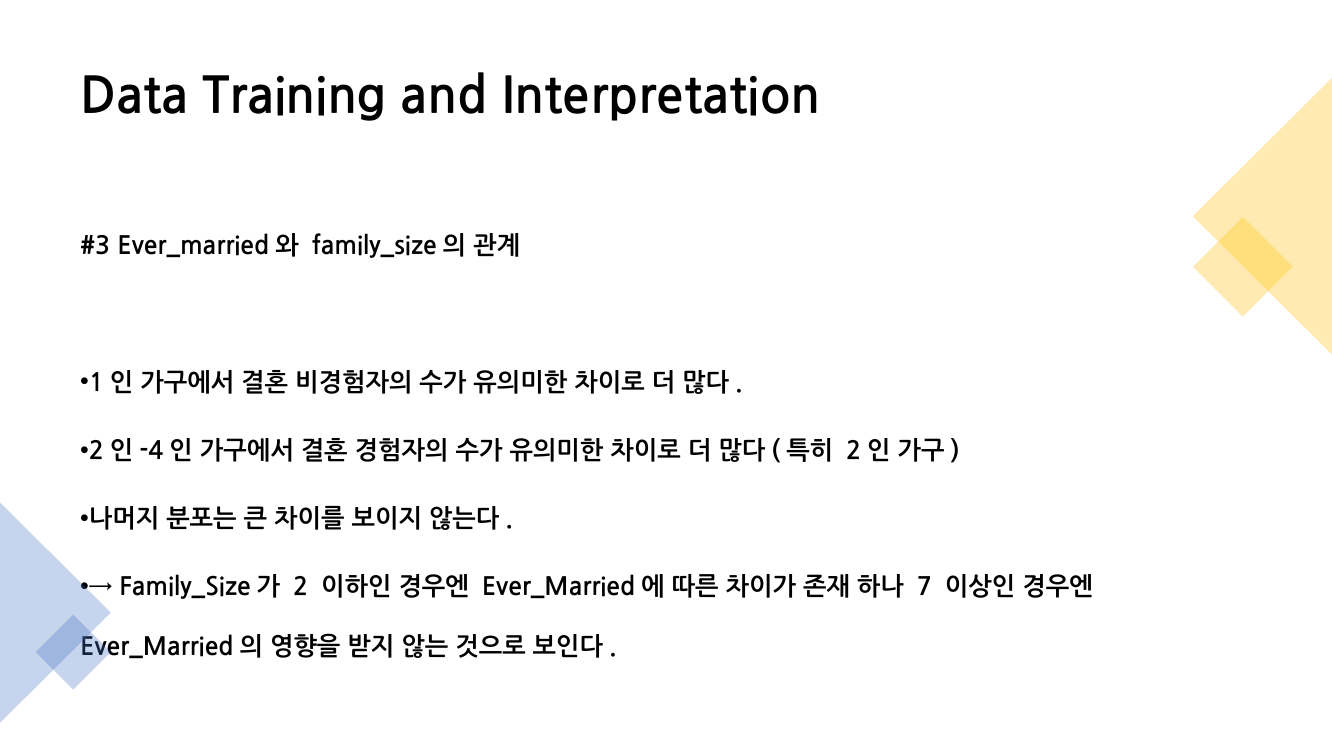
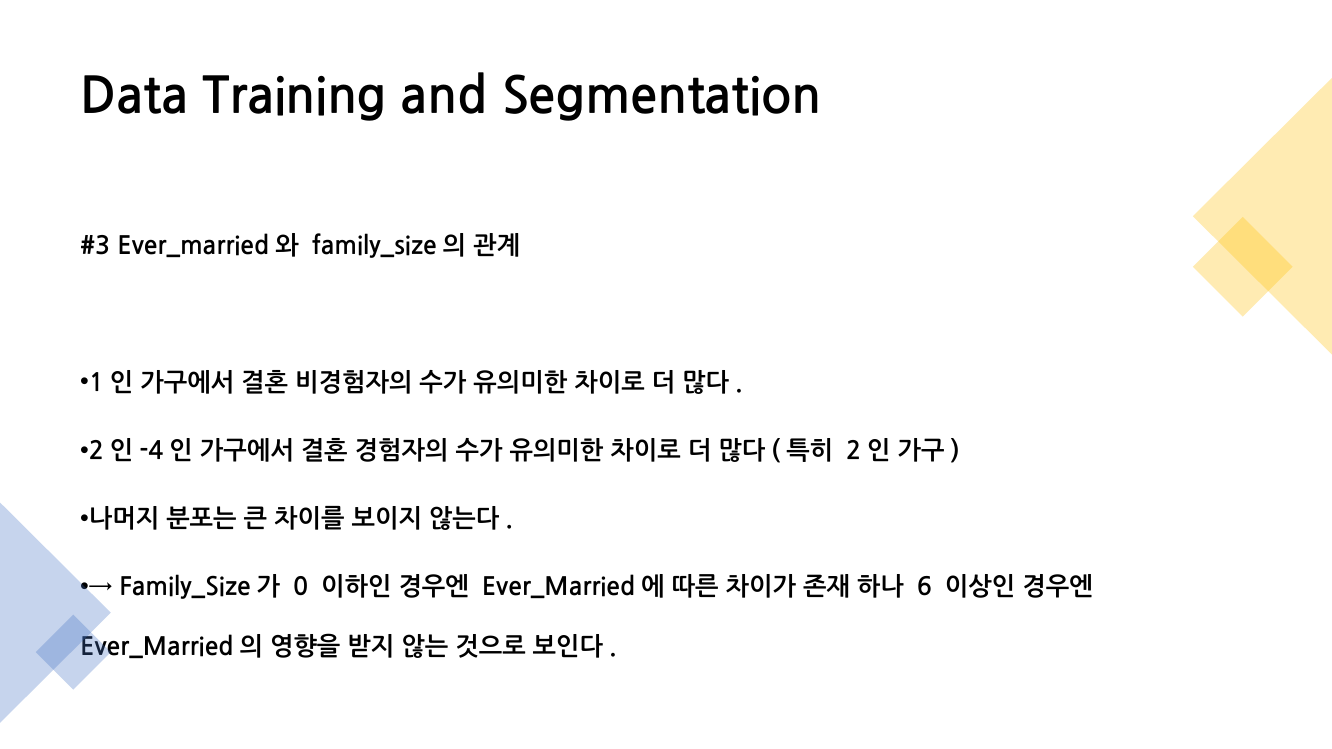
Interpretation: Interpretation -> Segmentation
2: 2 -> 0
7: 7 -> 6
